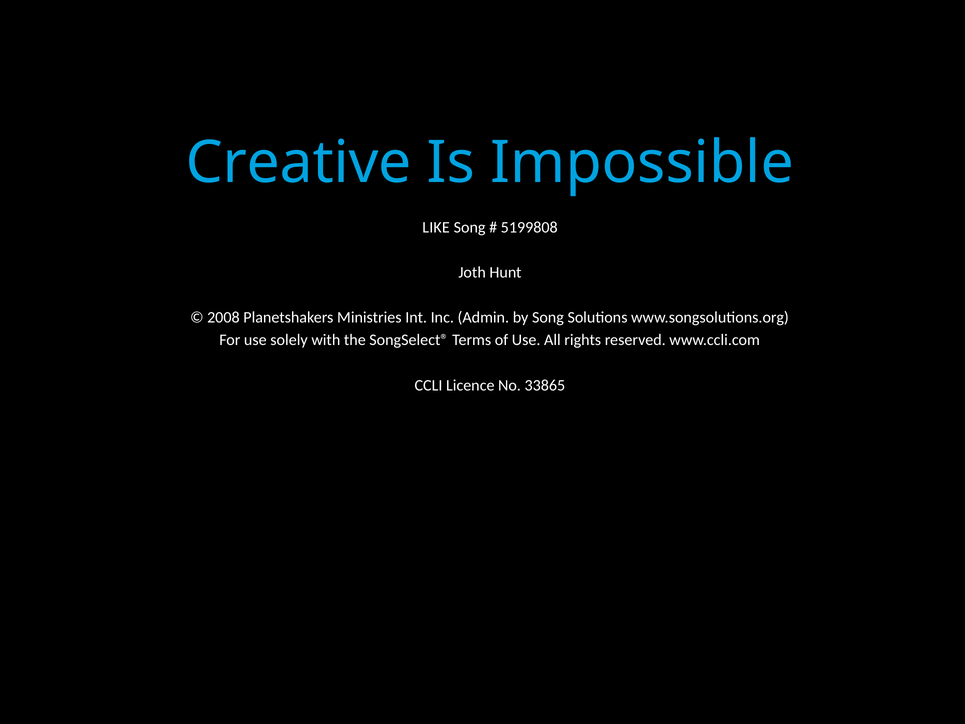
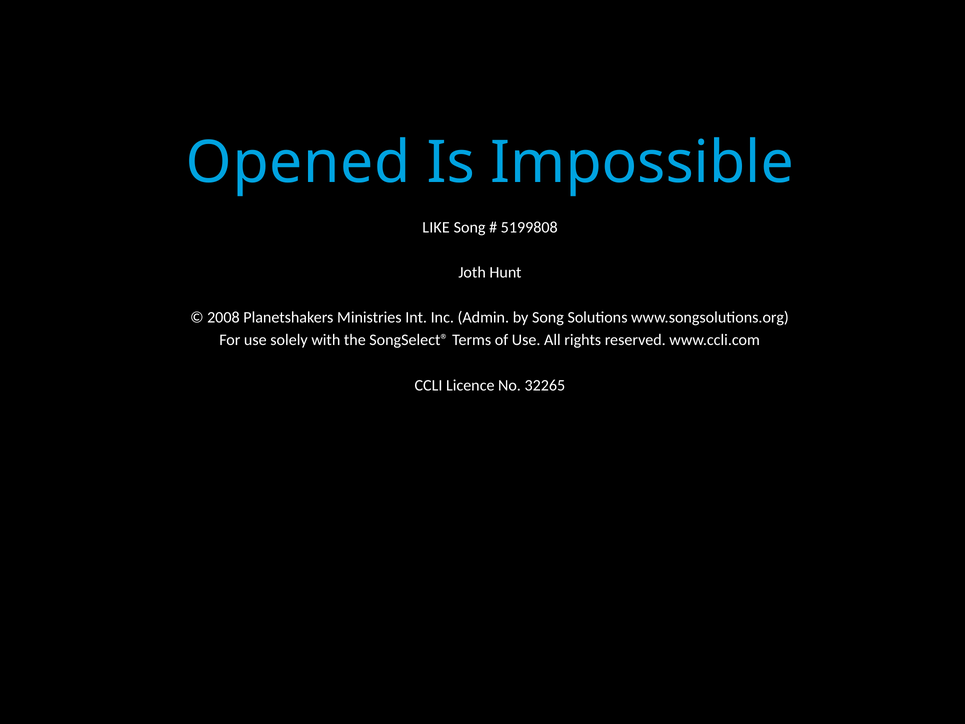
Creative: Creative -> Opened
33865: 33865 -> 32265
